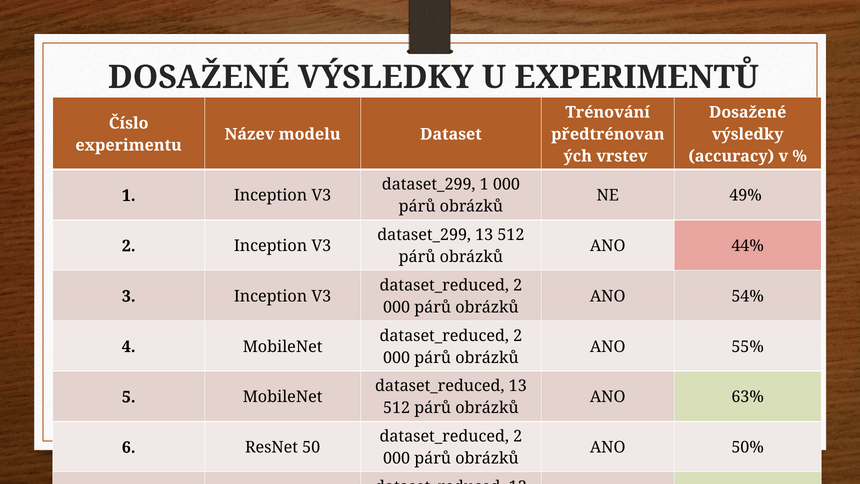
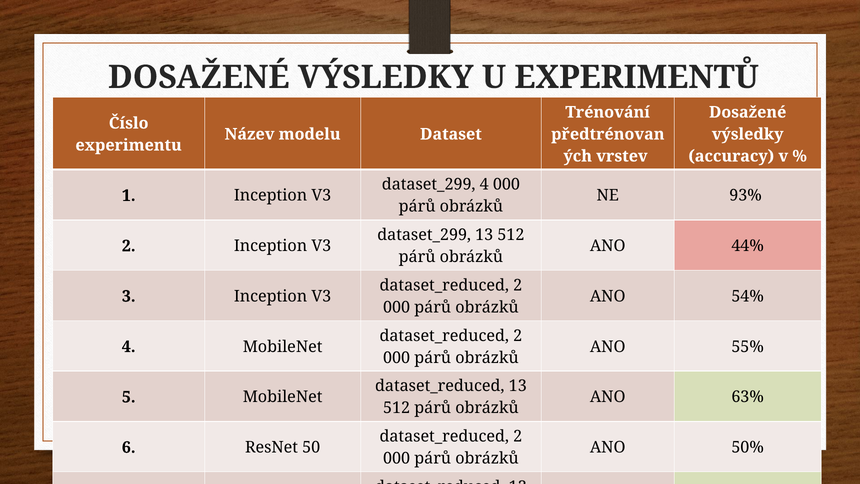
1 at (484, 185): 1 -> 4
49%: 49% -> 93%
